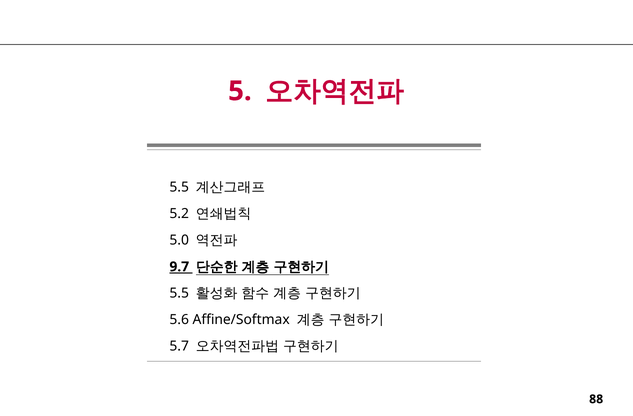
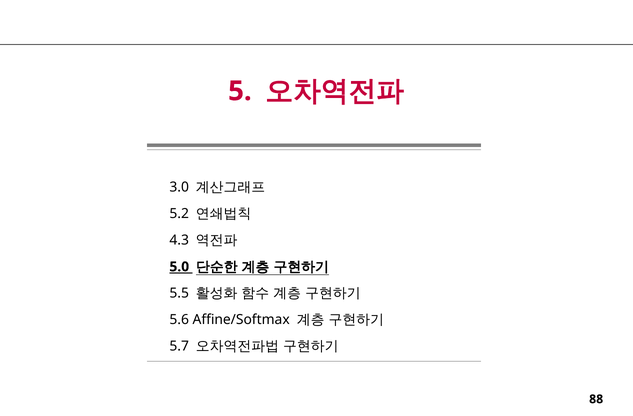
5.5 at (179, 187): 5.5 -> 3.0
5.0: 5.0 -> 4.3
9.7: 9.7 -> 5.0
